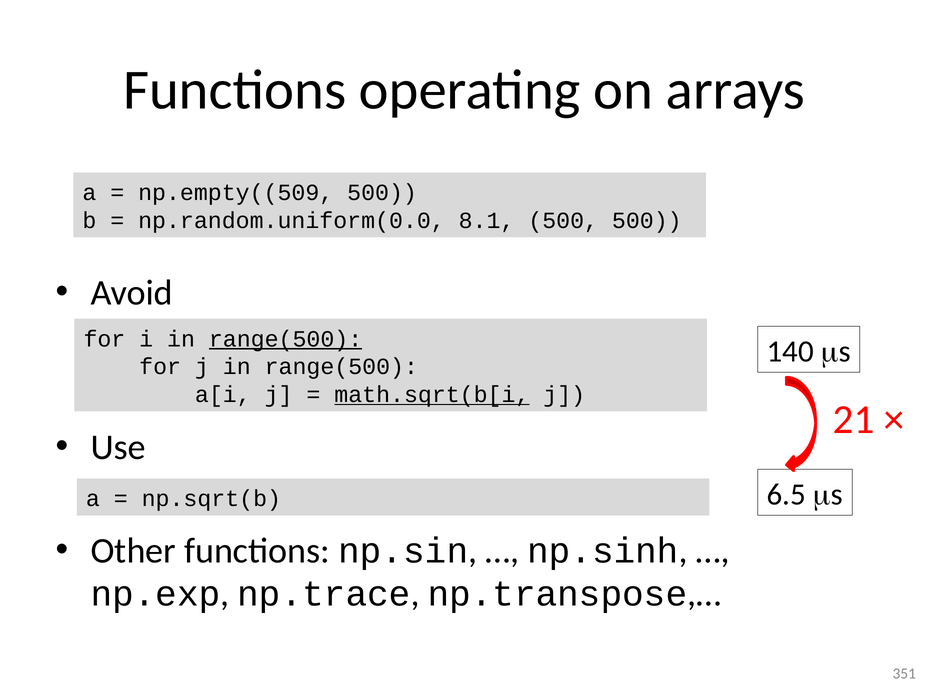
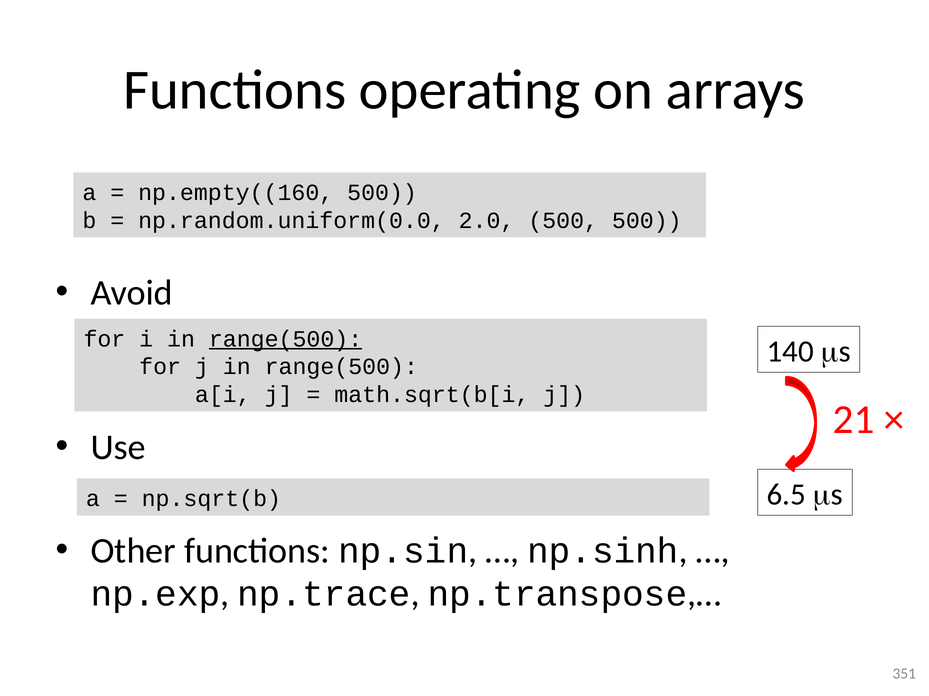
np.empty((509: np.empty((509 -> np.empty((160
8.1: 8.1 -> 2.0
math.sqrt(b[i underline: present -> none
